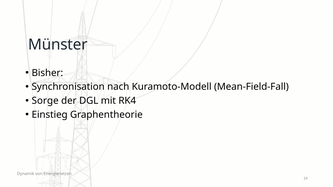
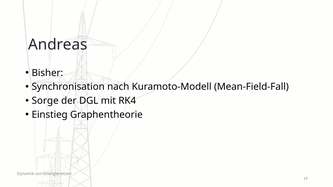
Münster: Münster -> Andreas
